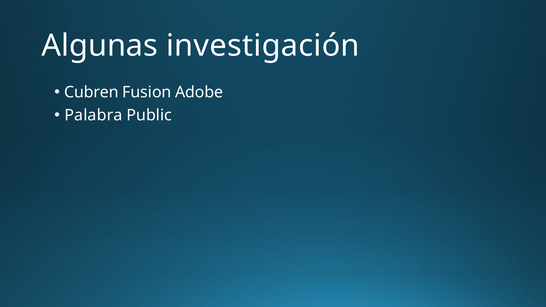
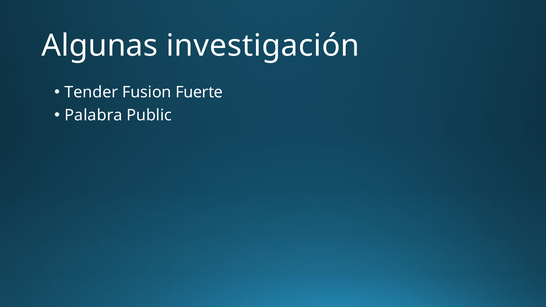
Cubren: Cubren -> Tender
Adobe: Adobe -> Fuerte
